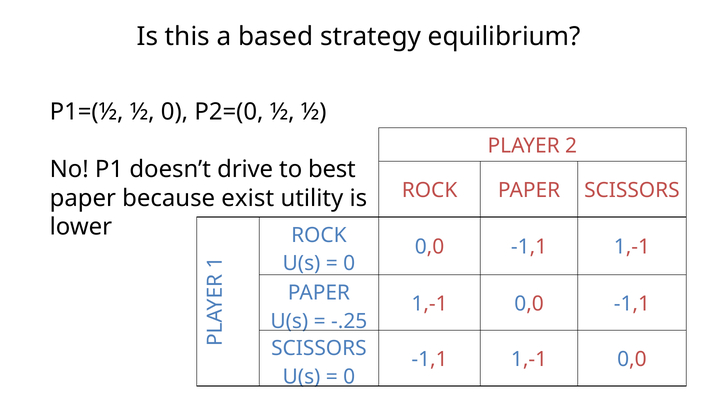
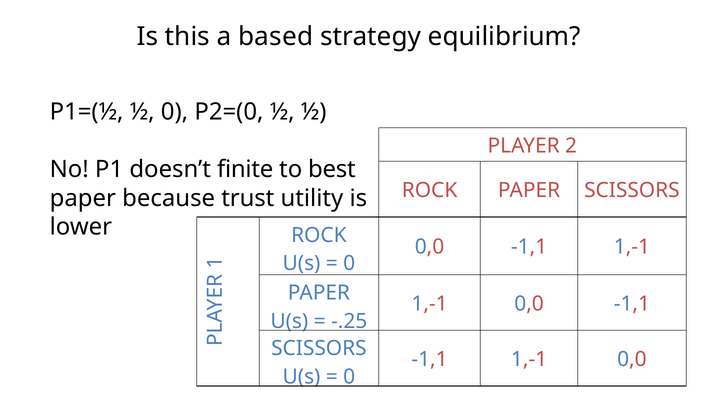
drive: drive -> finite
exist: exist -> trust
